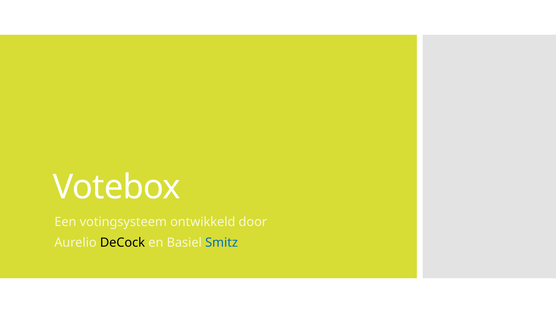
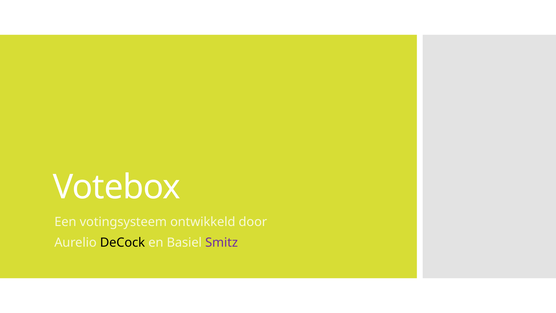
Smitz colour: blue -> purple
